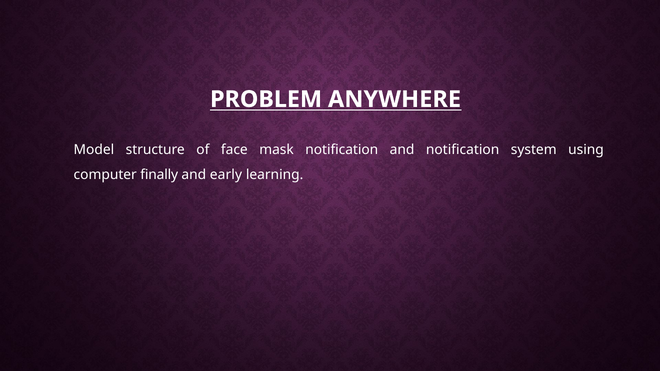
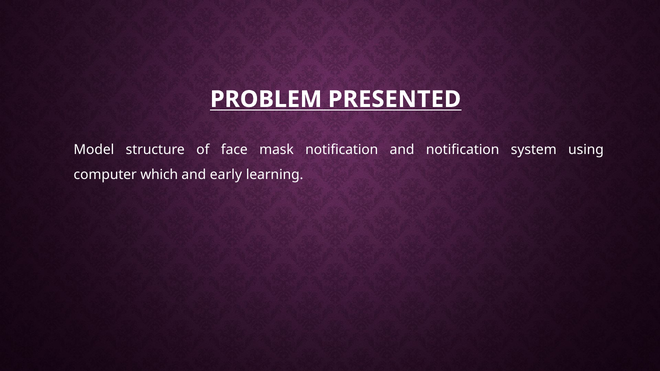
ANYWHERE: ANYWHERE -> PRESENTED
finally: finally -> which
